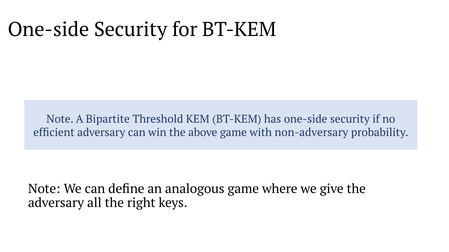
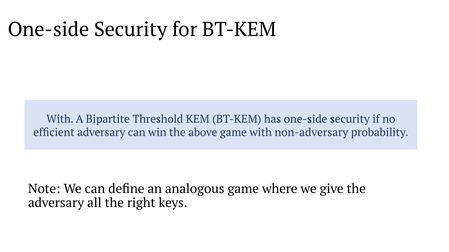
Note at (60, 119): Note -> With
